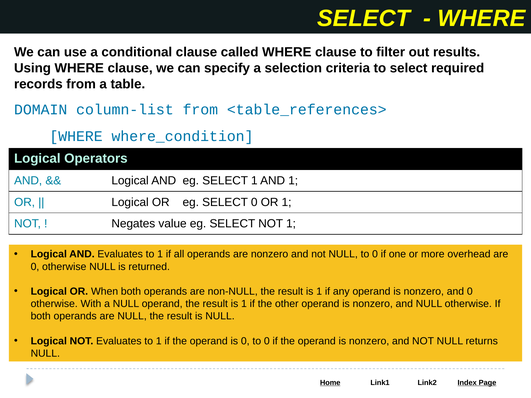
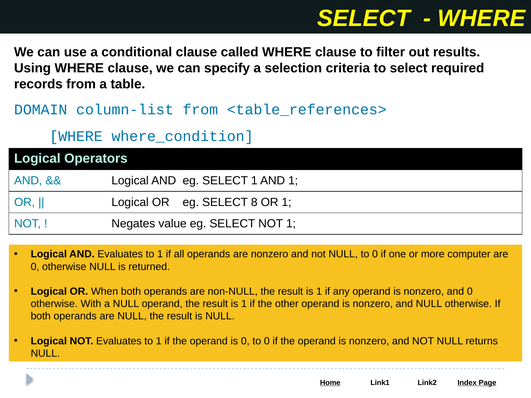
SELECT 0: 0 -> 8
overhead: overhead -> computer
